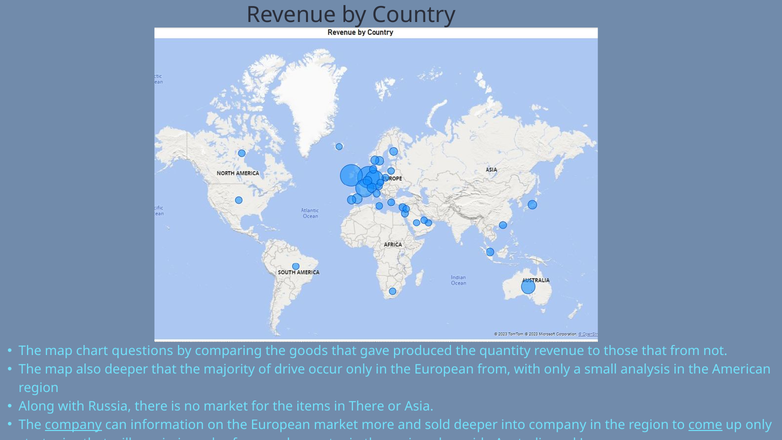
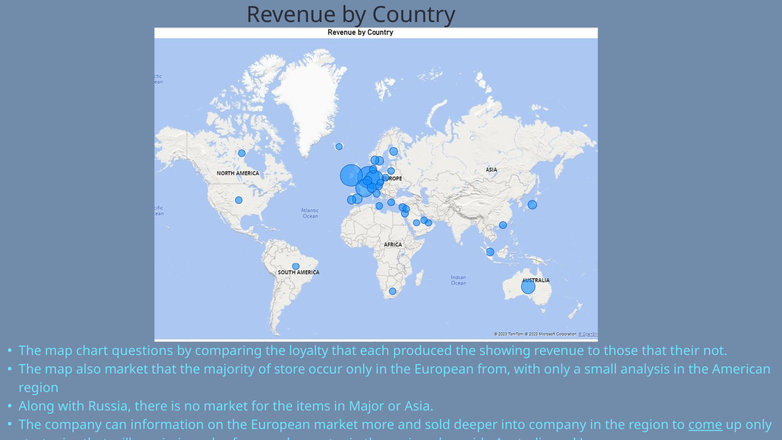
goods: goods -> loyalty
that gave: gave -> each
quantity: quantity -> showing
that from: from -> their
also deeper: deeper -> market
drive: drive -> store
in There: There -> Major
company at (73, 425) underline: present -> none
